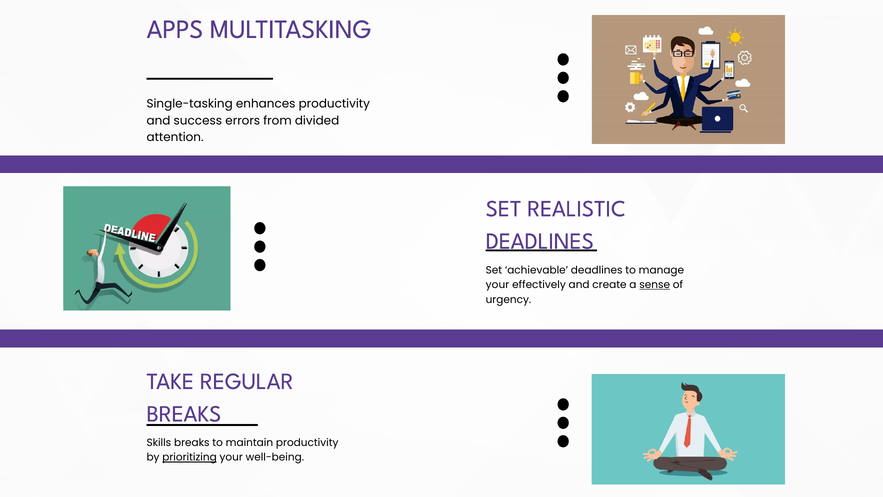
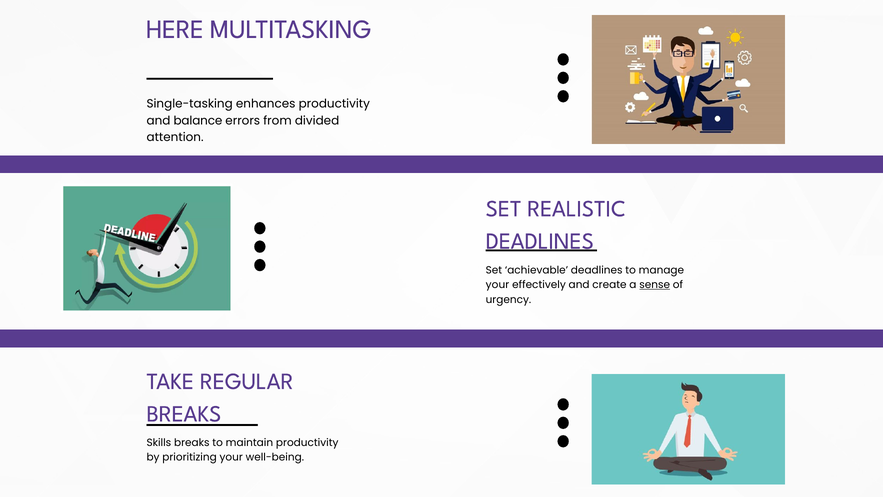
APPS: APPS -> HERE
success: success -> balance
prioritizing underline: present -> none
